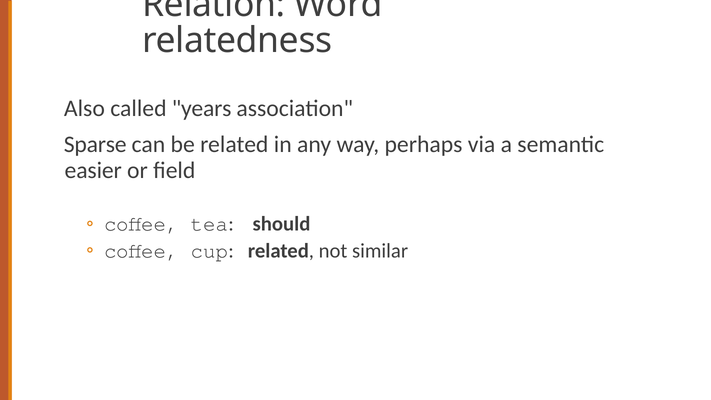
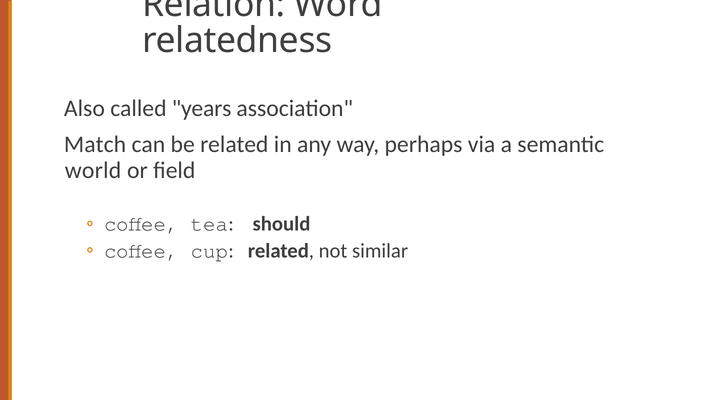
Sparse: Sparse -> Match
easier: easier -> world
